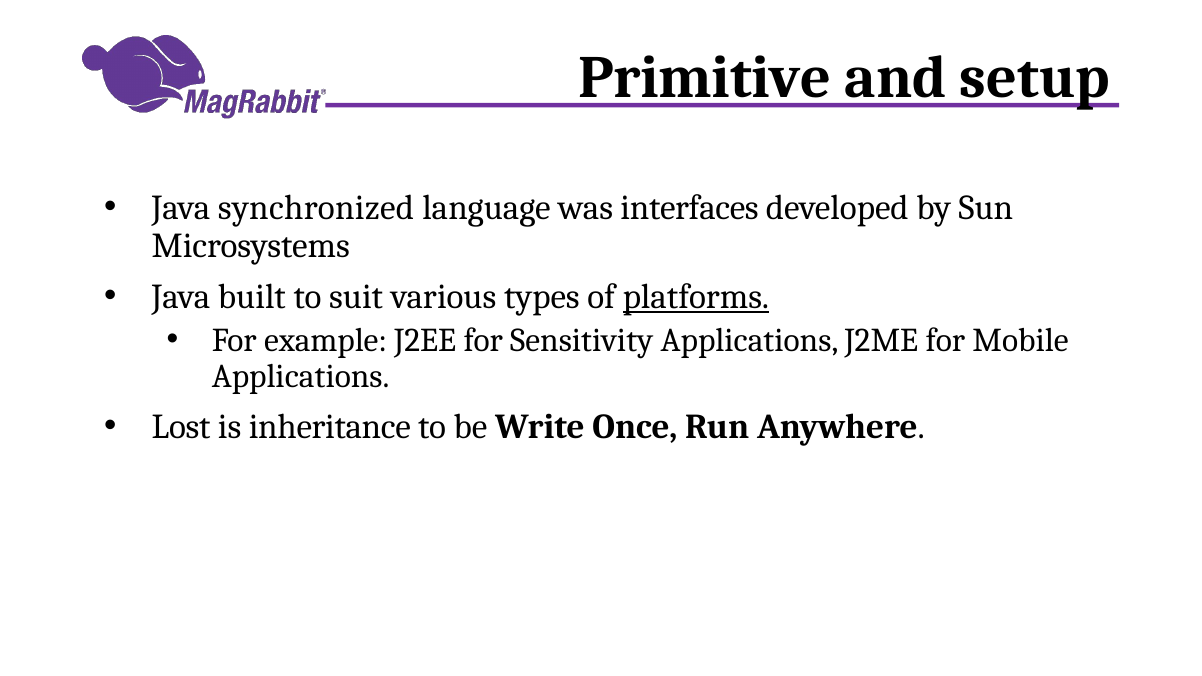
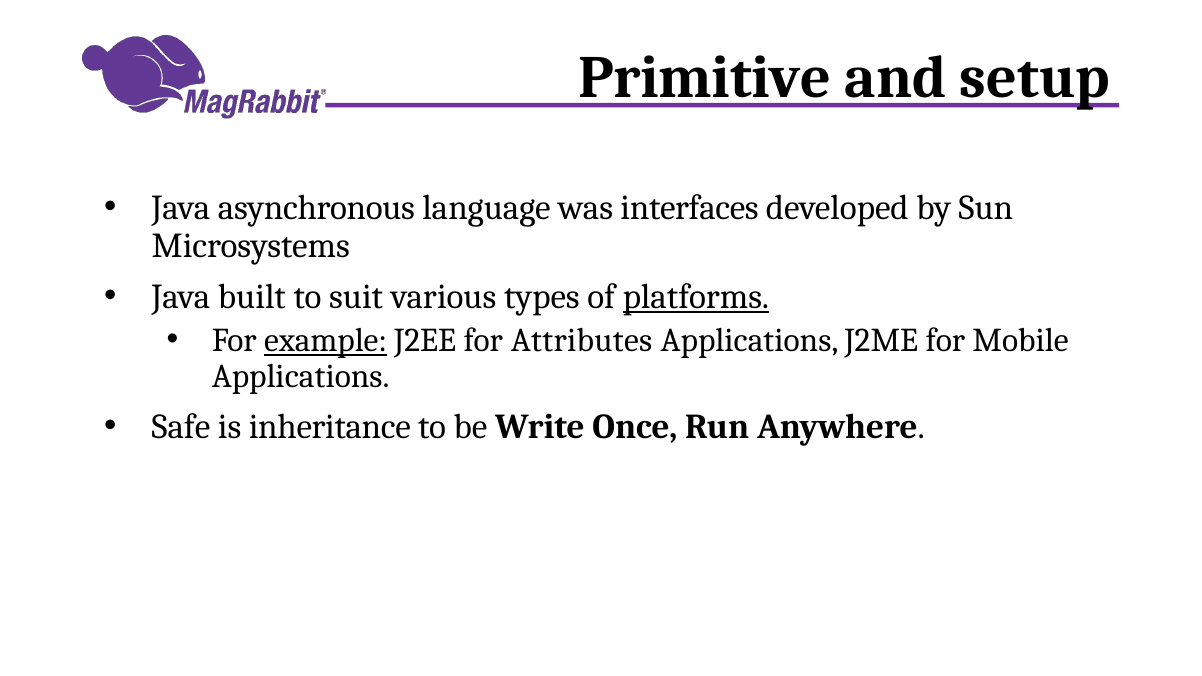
synchronized: synchronized -> asynchronous
example underline: none -> present
Sensitivity: Sensitivity -> Attributes
Lost: Lost -> Safe
